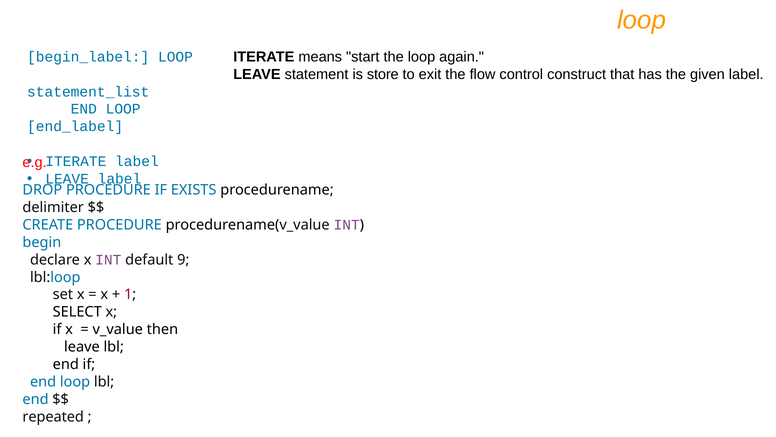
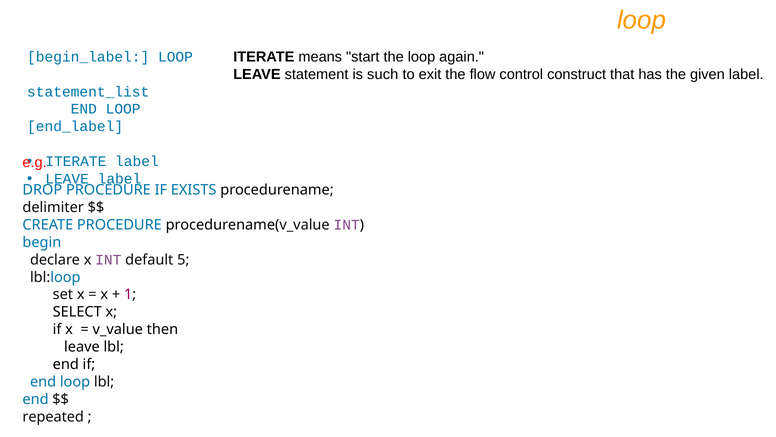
store: store -> such
9: 9 -> 5
